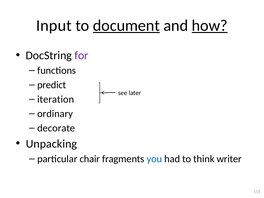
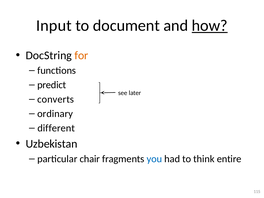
document underline: present -> none
for colour: purple -> orange
iteration: iteration -> converts
decorate: decorate -> different
Unpacking: Unpacking -> Uzbekistan
writer: writer -> entire
